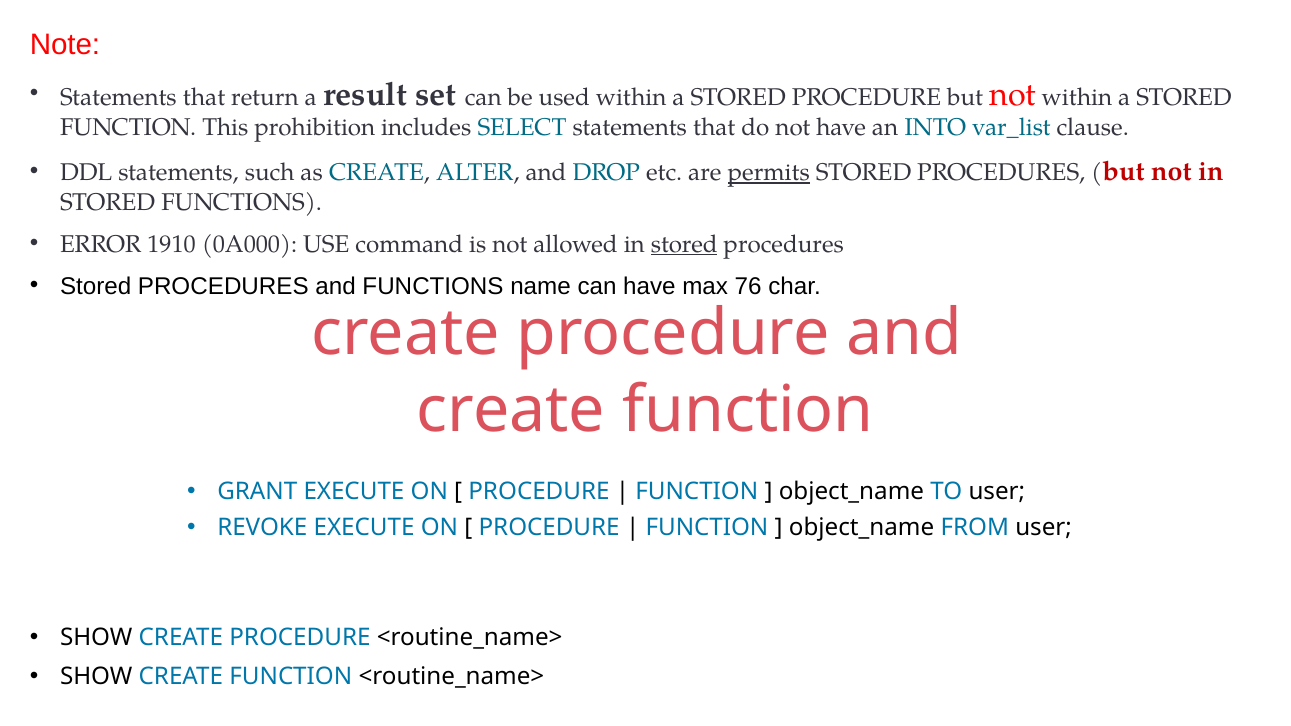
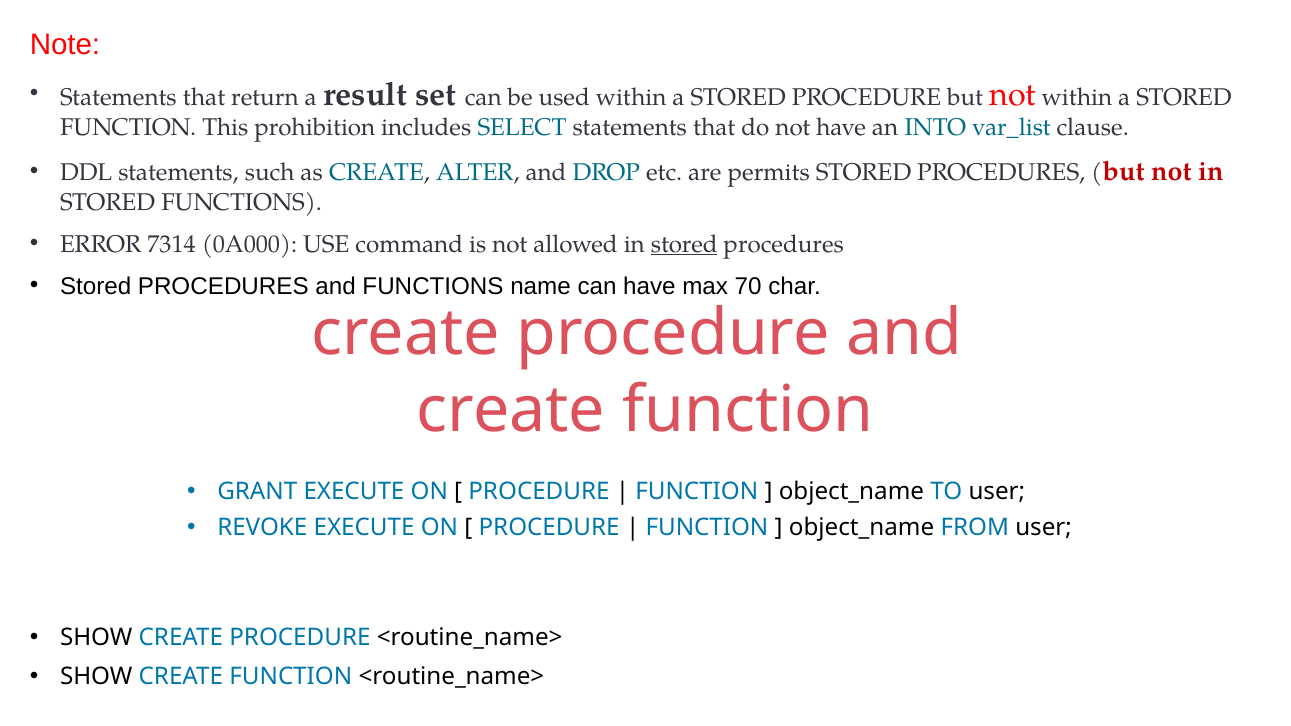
permits underline: present -> none
1910: 1910 -> 7314
76: 76 -> 70
